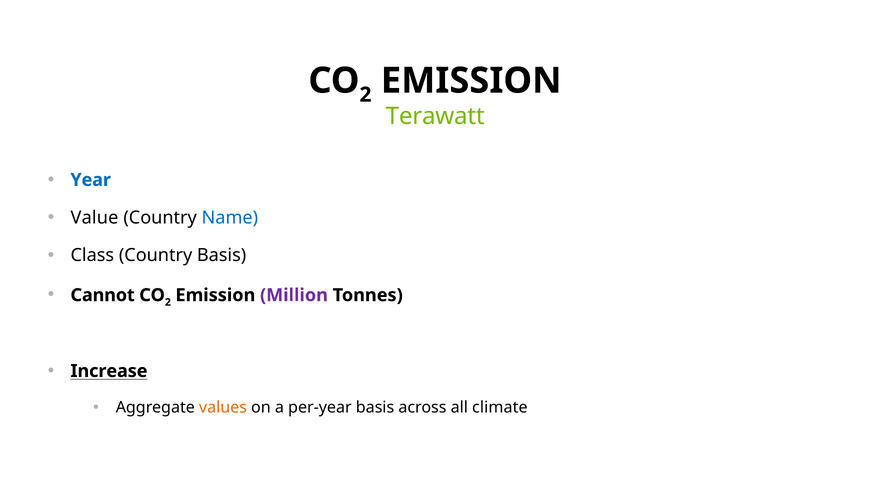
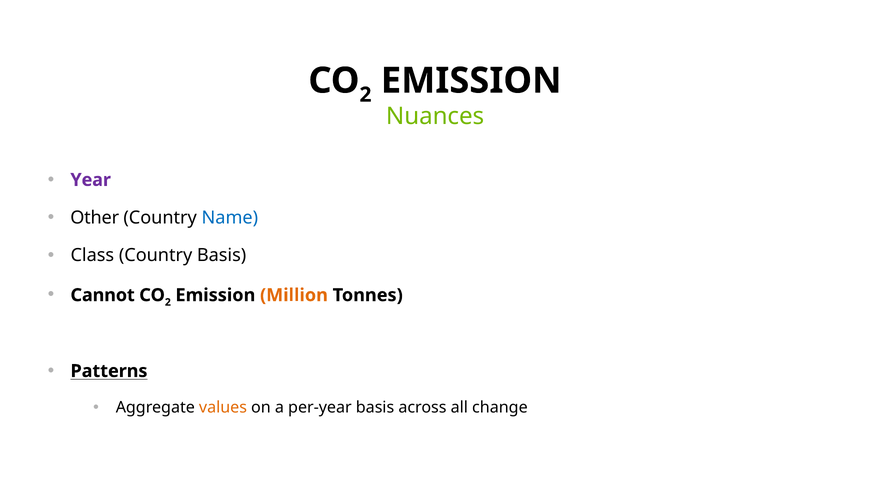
Terawatt: Terawatt -> Nuances
Year colour: blue -> purple
Value: Value -> Other
Million colour: purple -> orange
Increase: Increase -> Patterns
climate: climate -> change
